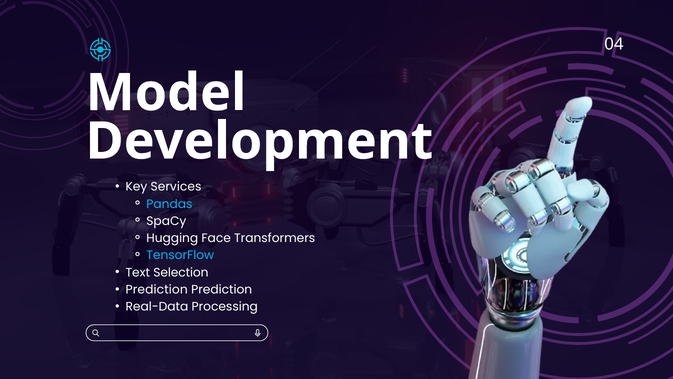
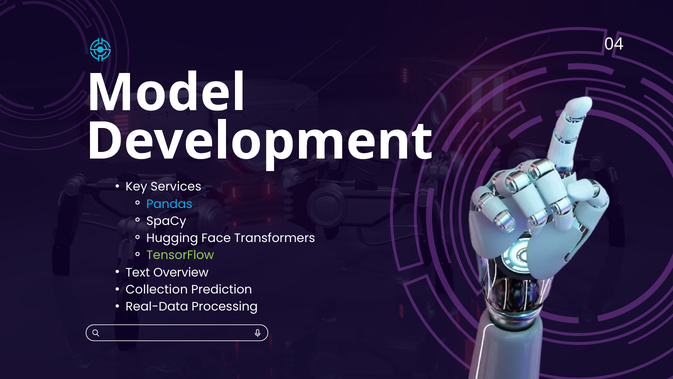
TensorFlow colour: light blue -> light green
Selection: Selection -> Overview
Prediction at (157, 289): Prediction -> Collection
